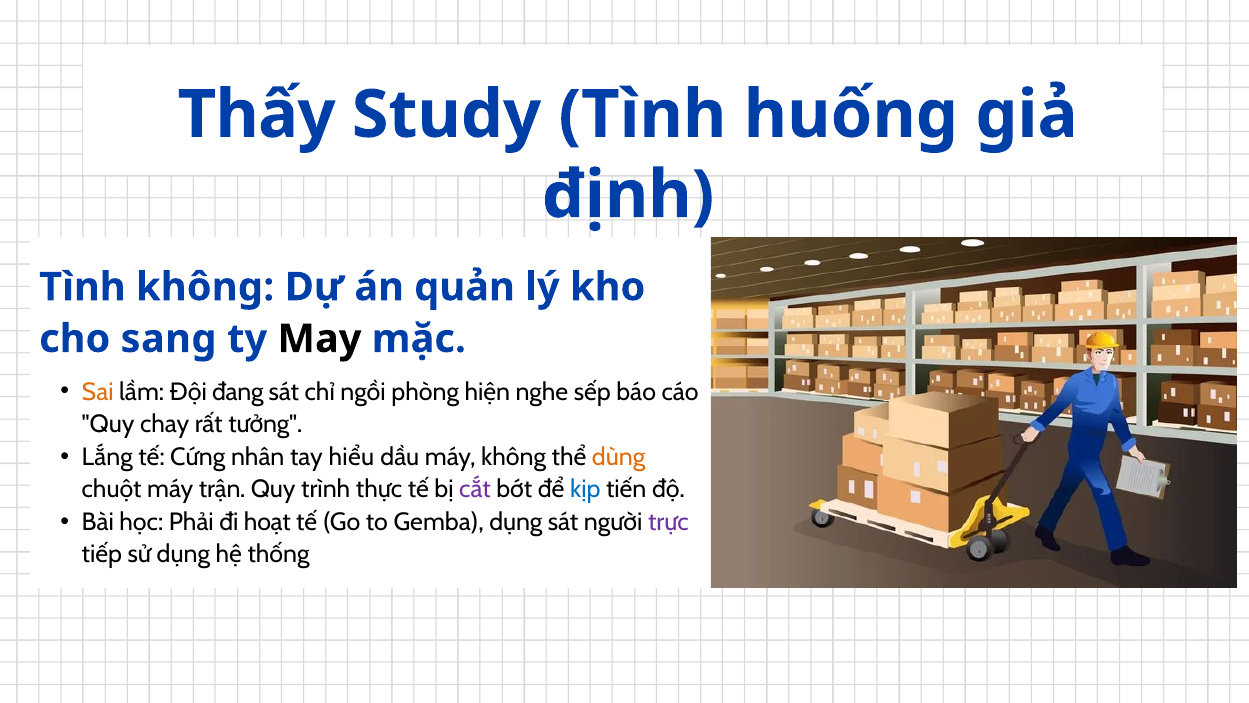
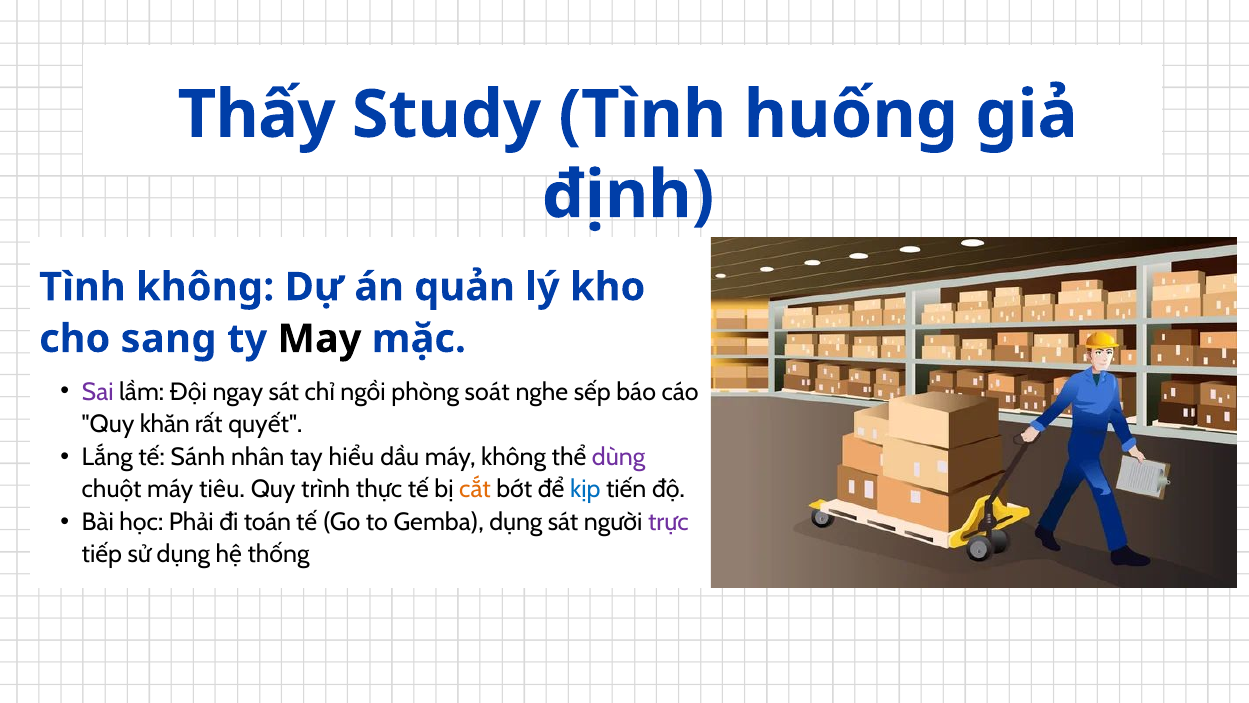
Sai colour: orange -> purple
đang: đang -> ngay
hiện: hiện -> soát
chay: chay -> khăn
tưởng: tưởng -> quyết
Cứng: Cứng -> Sánh
dùng colour: orange -> purple
trận: trận -> tiêu
cắt colour: purple -> orange
hoạt: hoạt -> toán
